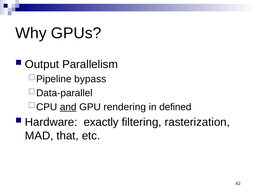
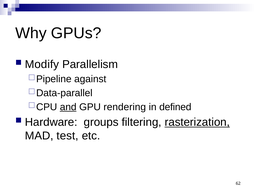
Output: Output -> Modify
bypass: bypass -> against
exactly: exactly -> groups
rasterization underline: none -> present
that: that -> test
